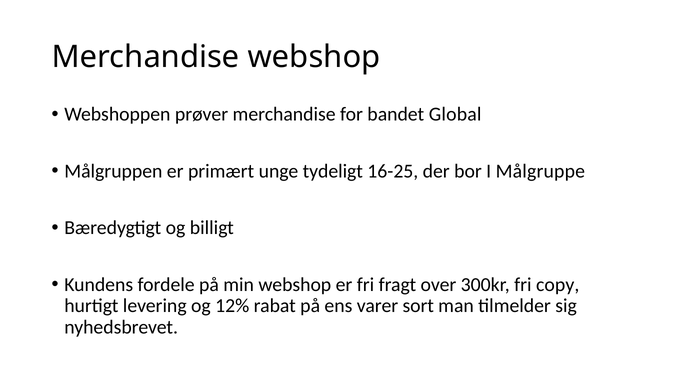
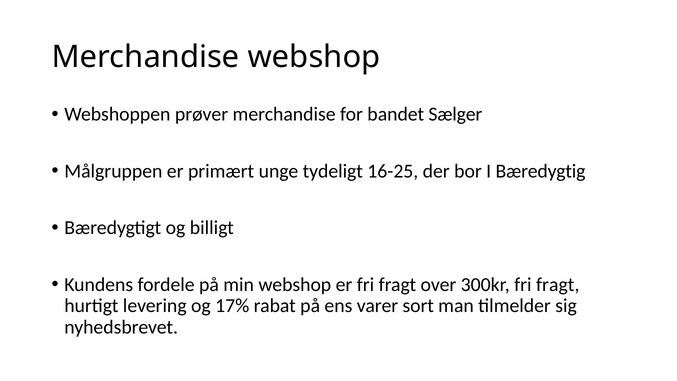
Global: Global -> Sælger
Målgruppe: Målgruppe -> Bæredygtig
300kr fri copy: copy -> fragt
12%: 12% -> 17%
